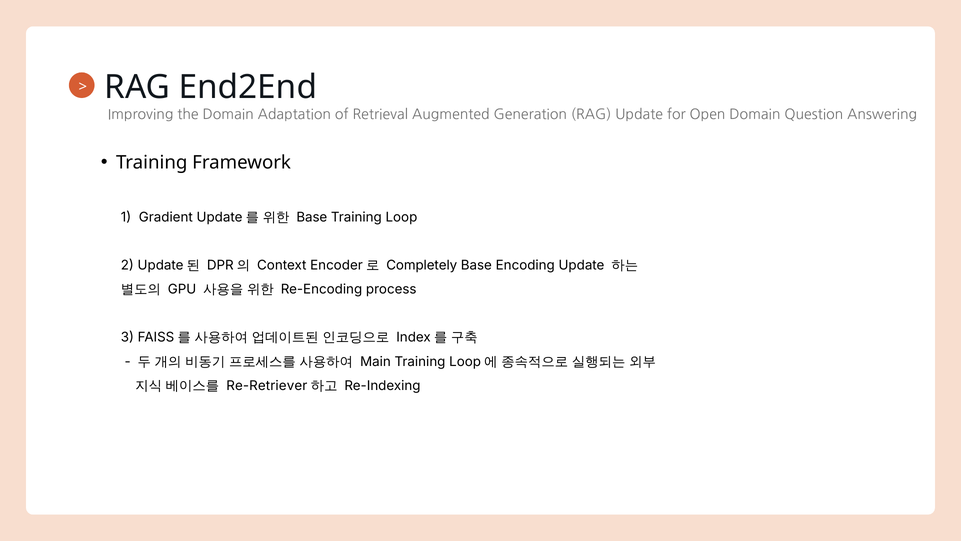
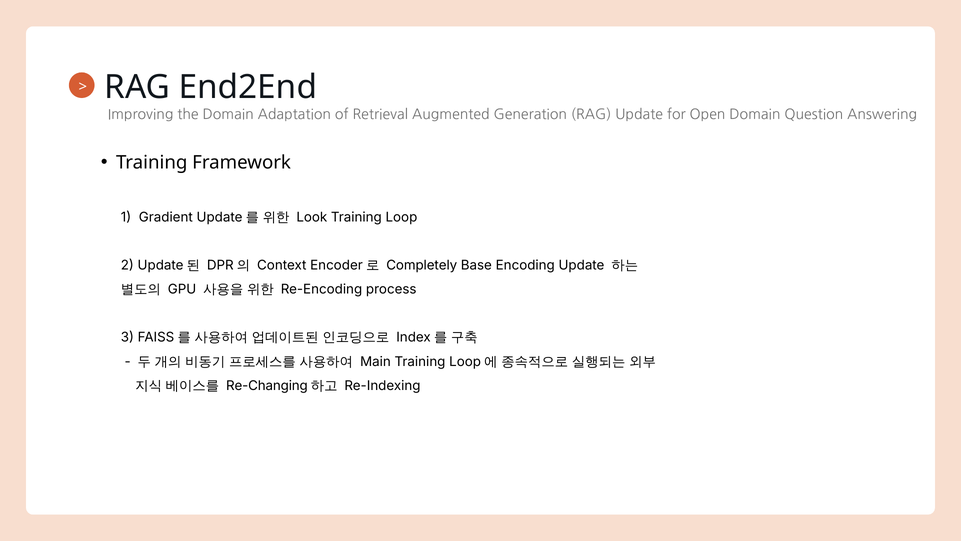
Base at (312, 217): Base -> Look
Re-Retriever: Re-Retriever -> Re-Changing
